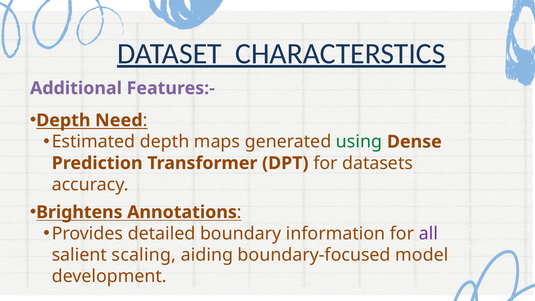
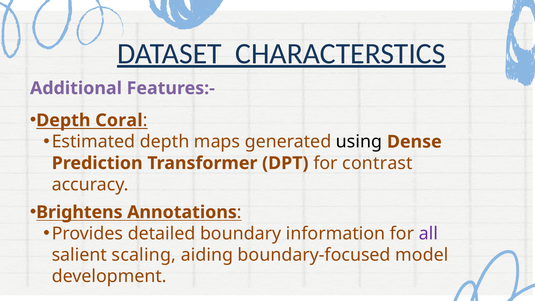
Need: Need -> Coral
using colour: green -> black
datasets: datasets -> contrast
